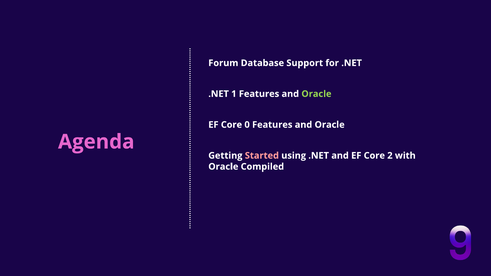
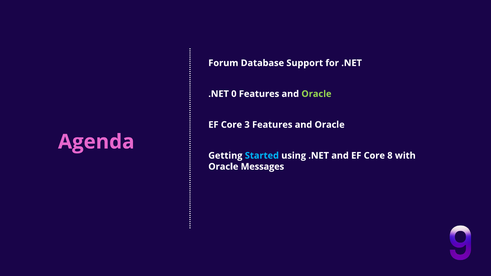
1: 1 -> 0
0: 0 -> 3
Started colour: pink -> light blue
2: 2 -> 8
Compiled: Compiled -> Messages
